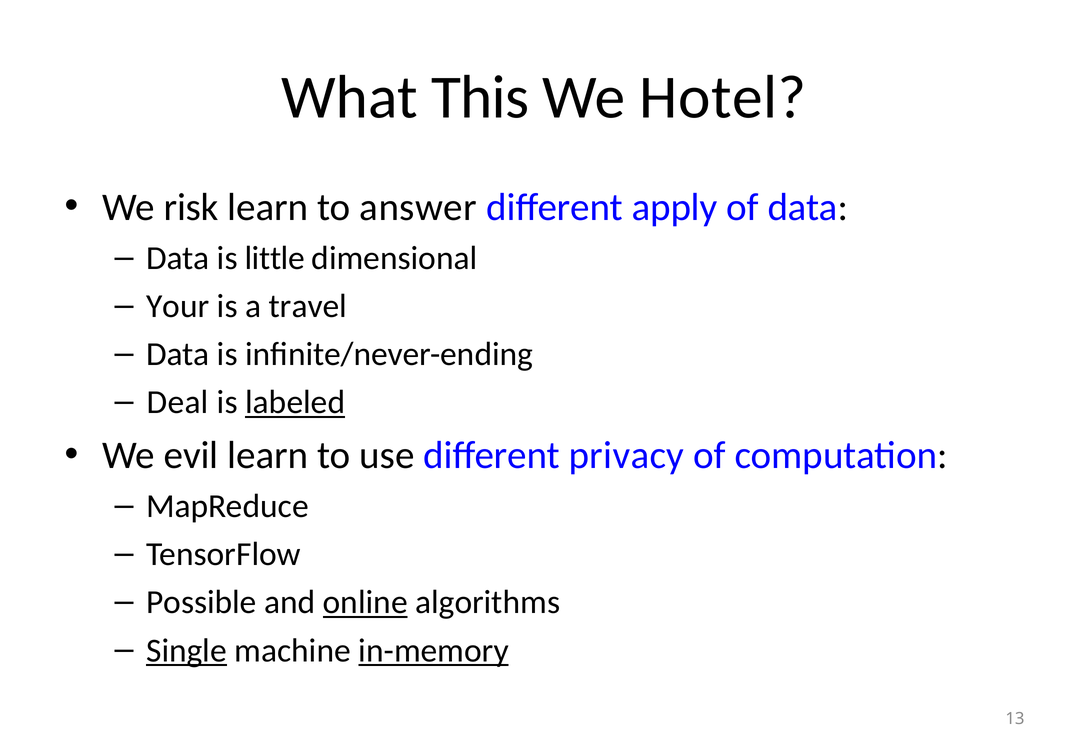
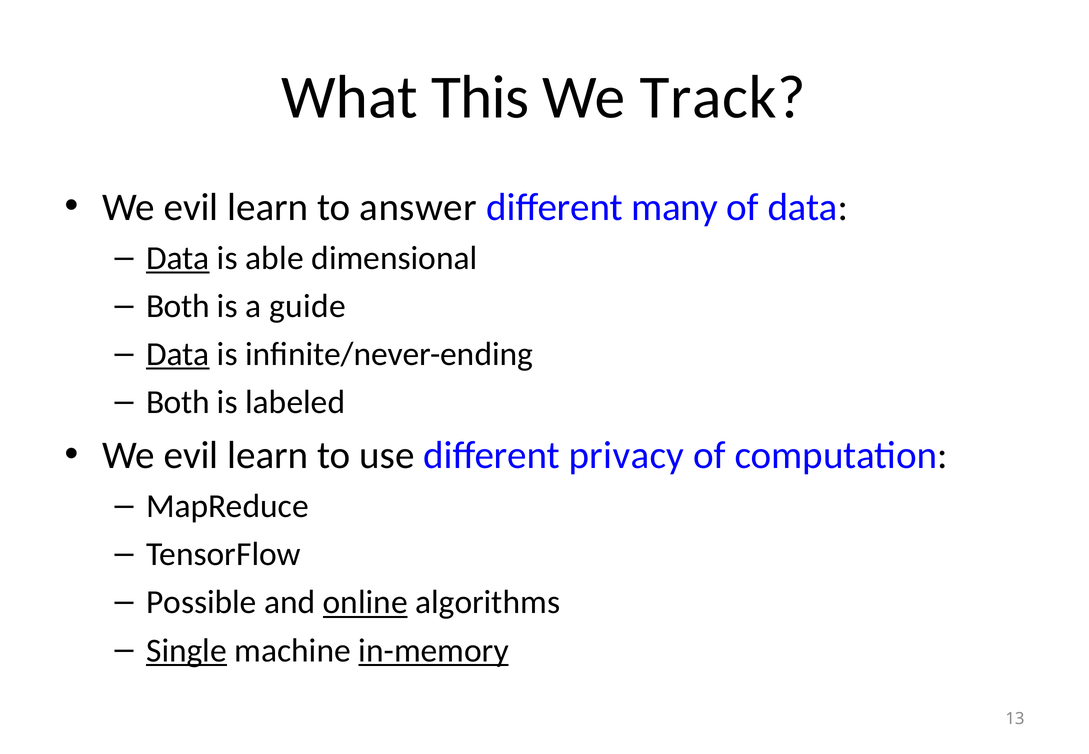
Hotel: Hotel -> Track
risk at (191, 207): risk -> evil
apply: apply -> many
Data at (178, 258) underline: none -> present
little: little -> able
Your at (178, 306): Your -> Both
travel: travel -> guide
Data at (178, 354) underline: none -> present
Deal at (178, 402): Deal -> Both
labeled underline: present -> none
